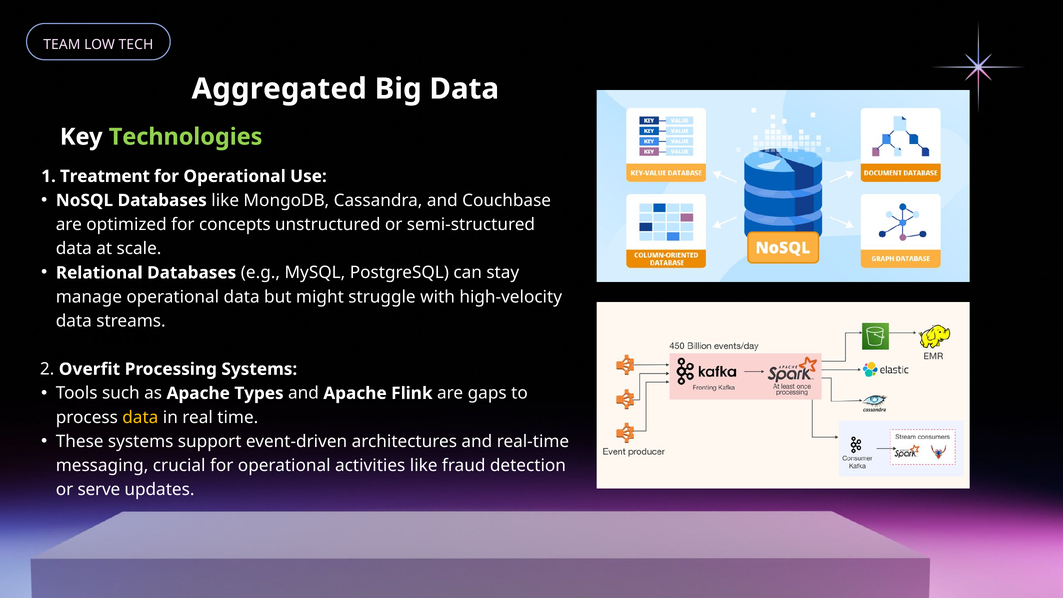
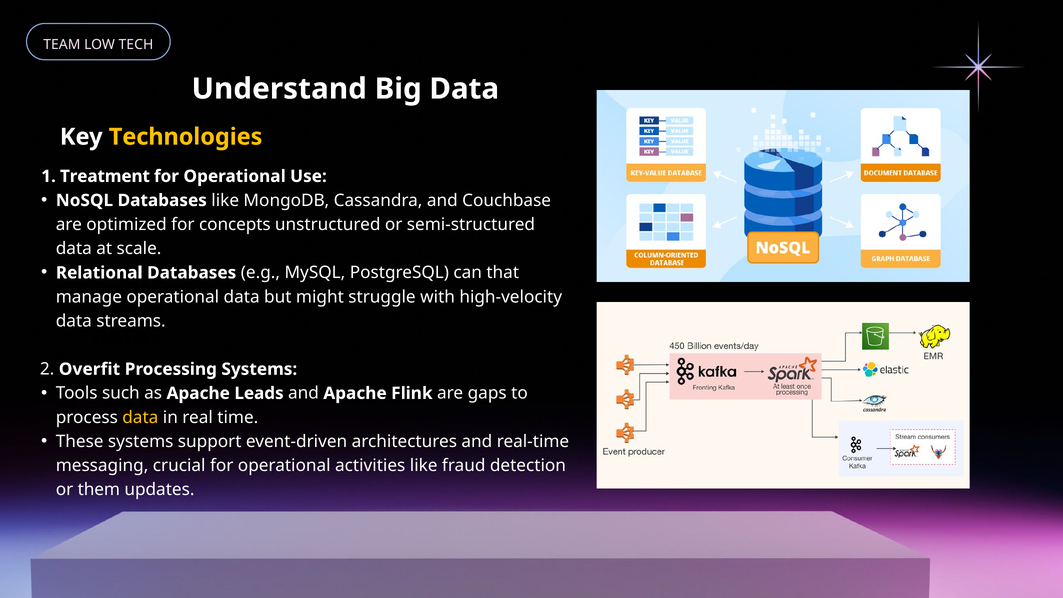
Aggregated: Aggregated -> Understand
Technologies colour: light green -> yellow
stay: stay -> that
Types: Types -> Leads
serve: serve -> them
